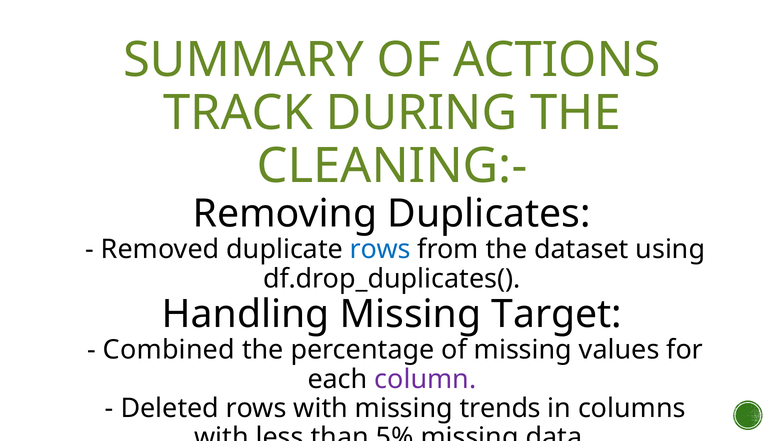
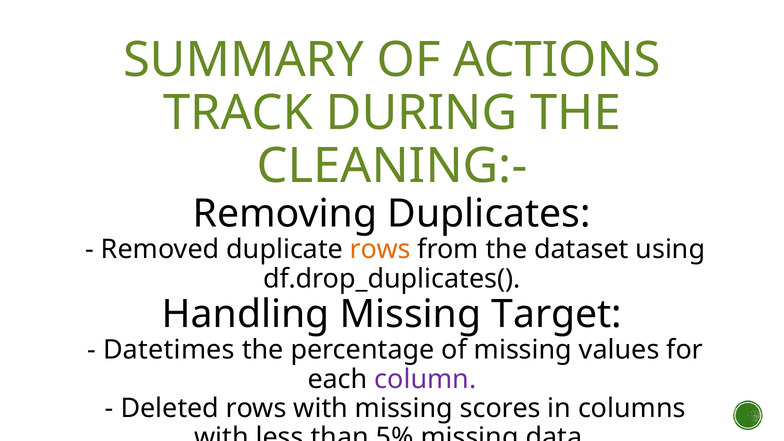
rows at (380, 250) colour: blue -> orange
Combined: Combined -> Datetimes
trends: trends -> scores
